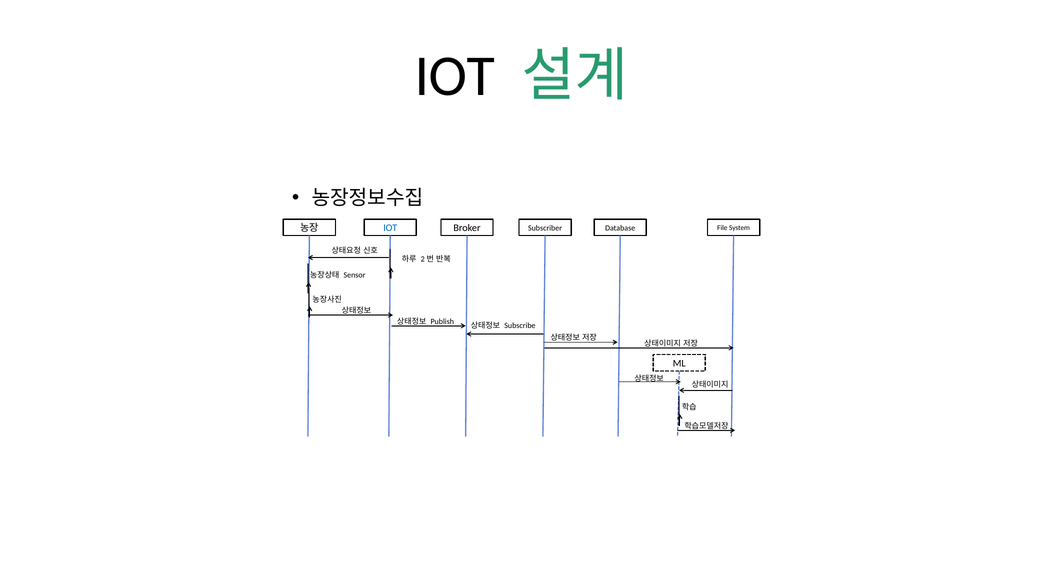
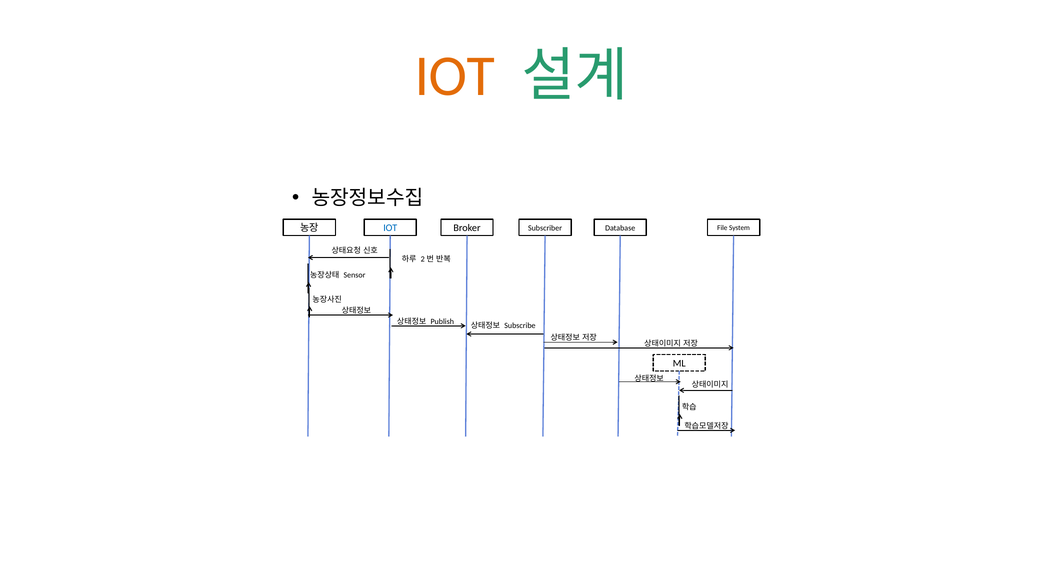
IOT at (455, 76) colour: black -> orange
